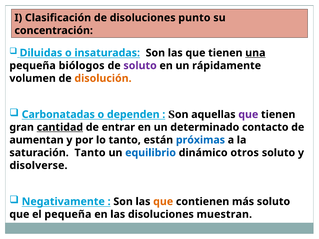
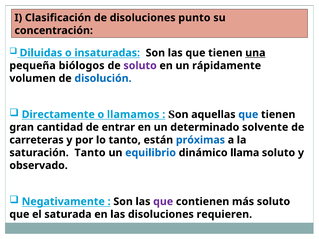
disolución colour: orange -> blue
Carbonatadas: Carbonatadas -> Directamente
dependen: dependen -> llamamos
que at (248, 115) colour: purple -> blue
cantidad underline: present -> none
contacto: contacto -> solvente
aumentan: aumentan -> carreteras
otros: otros -> llama
disolverse: disolverse -> observado
que at (163, 202) colour: orange -> purple
el pequeña: pequeña -> saturada
muestran: muestran -> requieren
